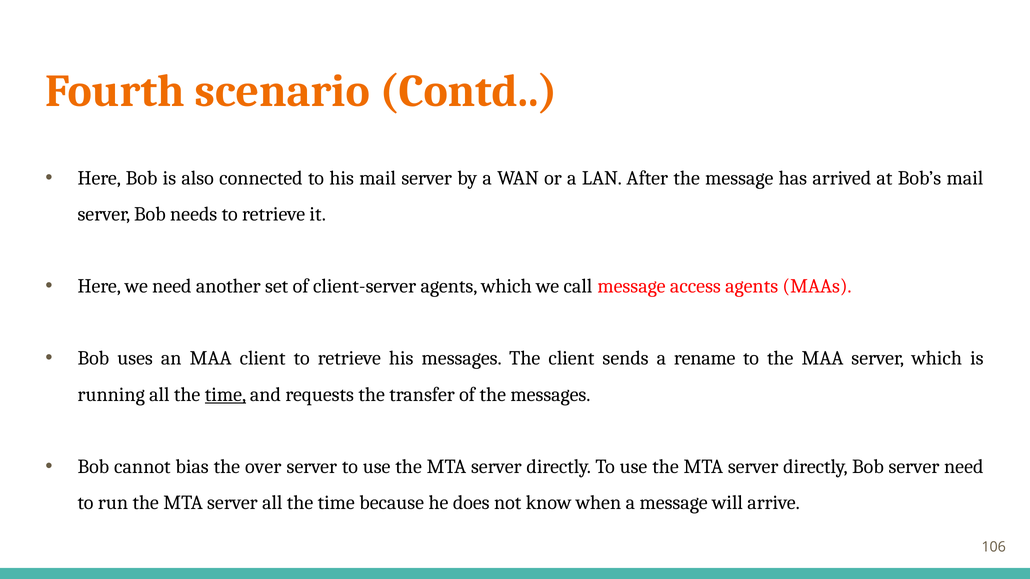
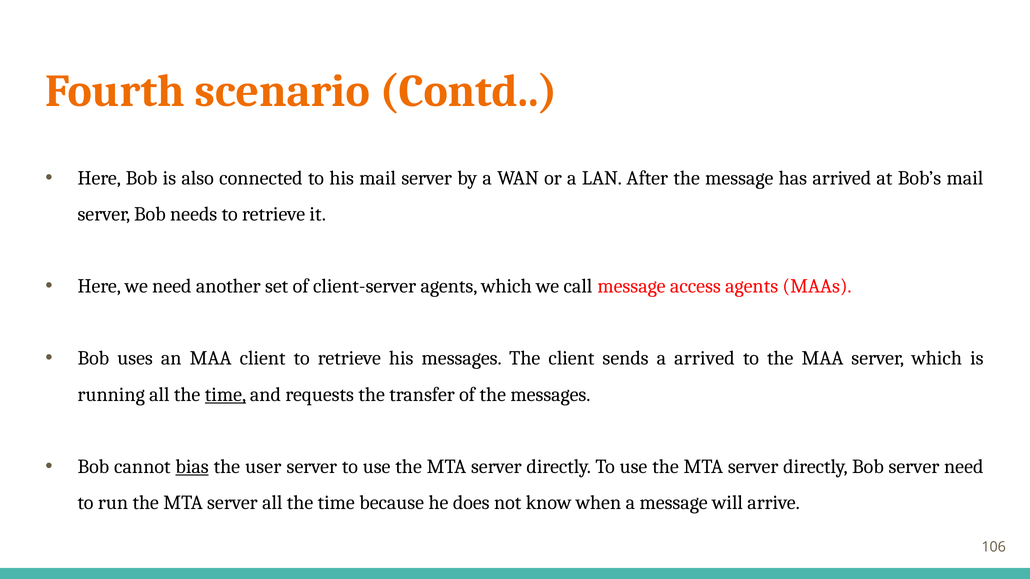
a rename: rename -> arrived
bias underline: none -> present
over: over -> user
